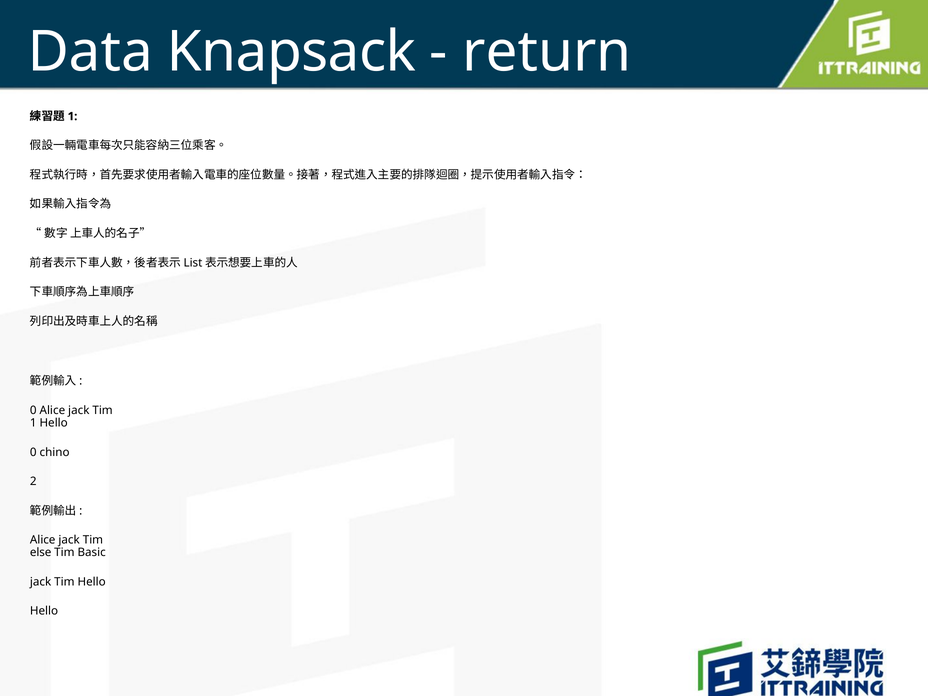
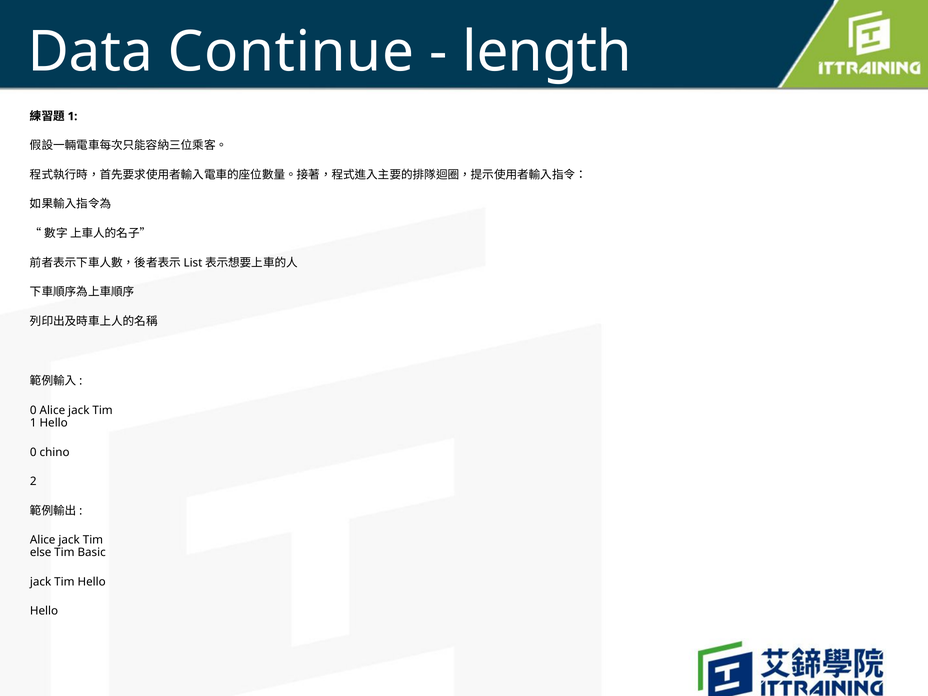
Knapsack: Knapsack -> Continue
return: return -> length
